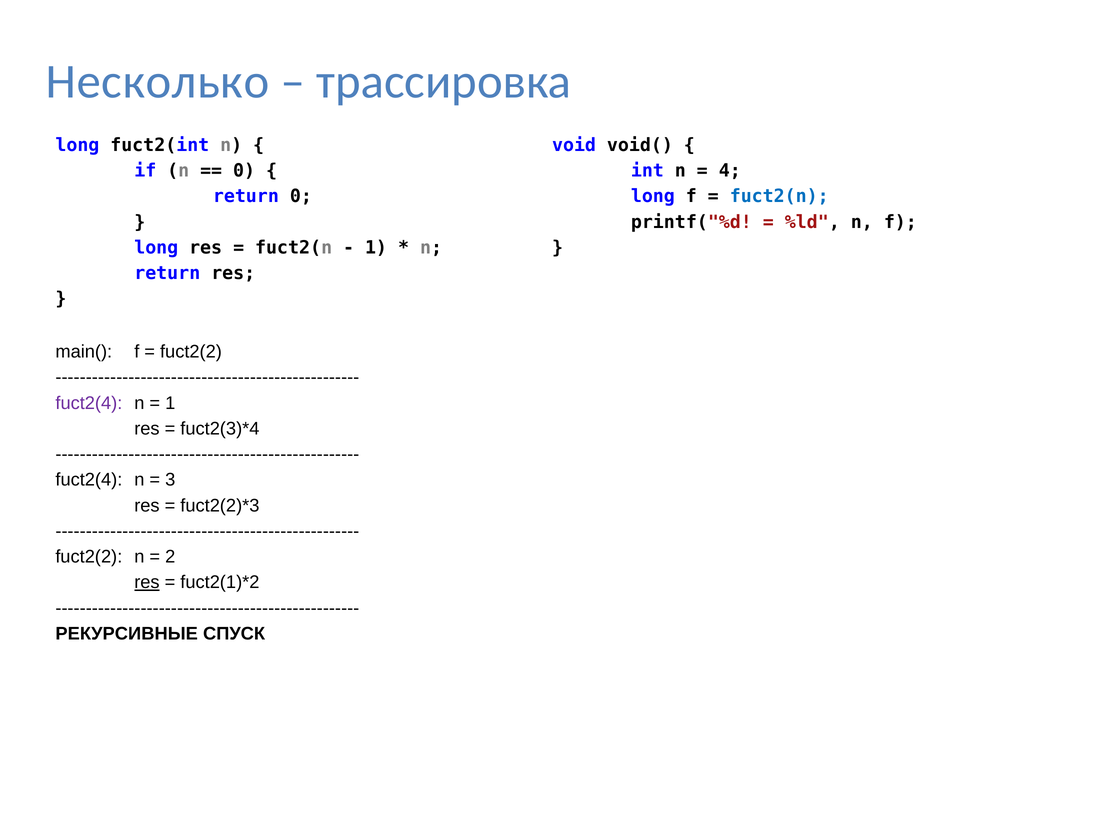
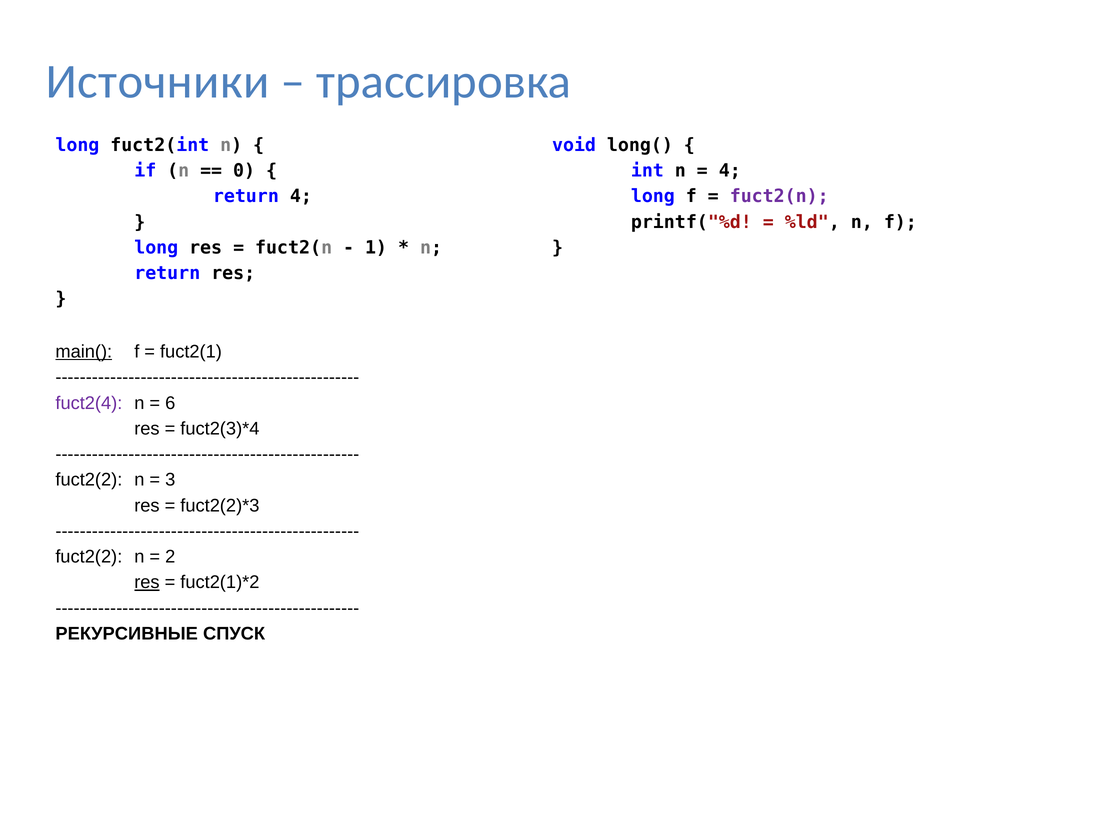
Несколько: Несколько -> Источники
void(: void( -> long(
return 0: 0 -> 4
fuct2(n at (779, 196) colour: blue -> purple
main( underline: none -> present
fuct2(2 at (191, 352): fuct2(2 -> fuct2(1
1 at (170, 403): 1 -> 6
fuct2(4 at (89, 480): fuct2(4 -> fuct2(2
